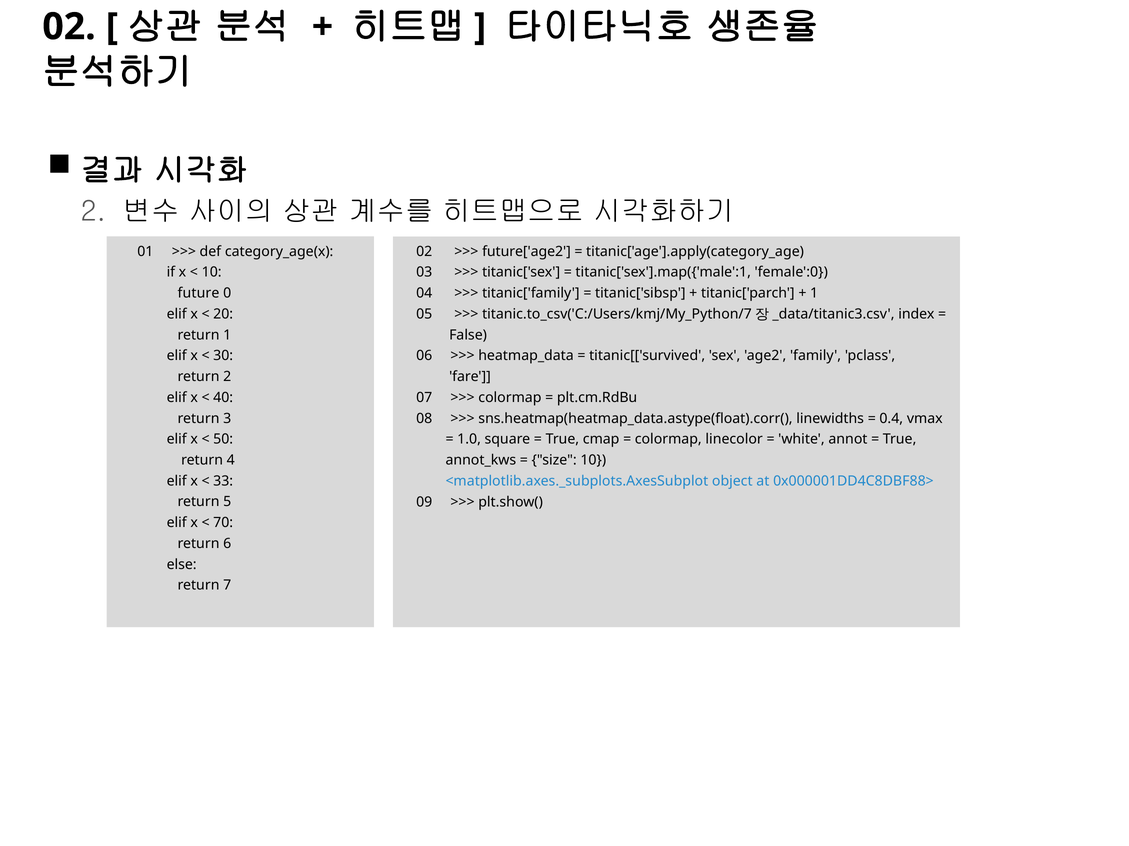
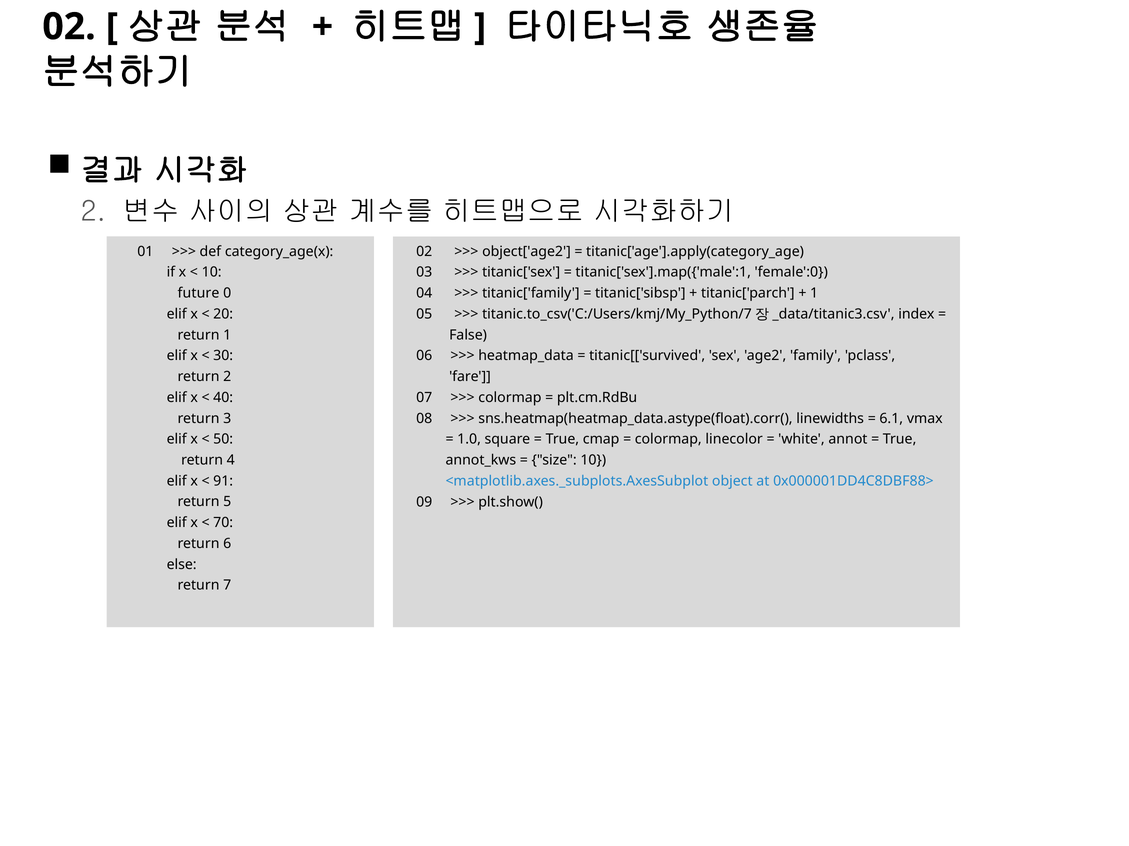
future['age2: future['age2 -> object['age2
0.4: 0.4 -> 6.1
33: 33 -> 91
